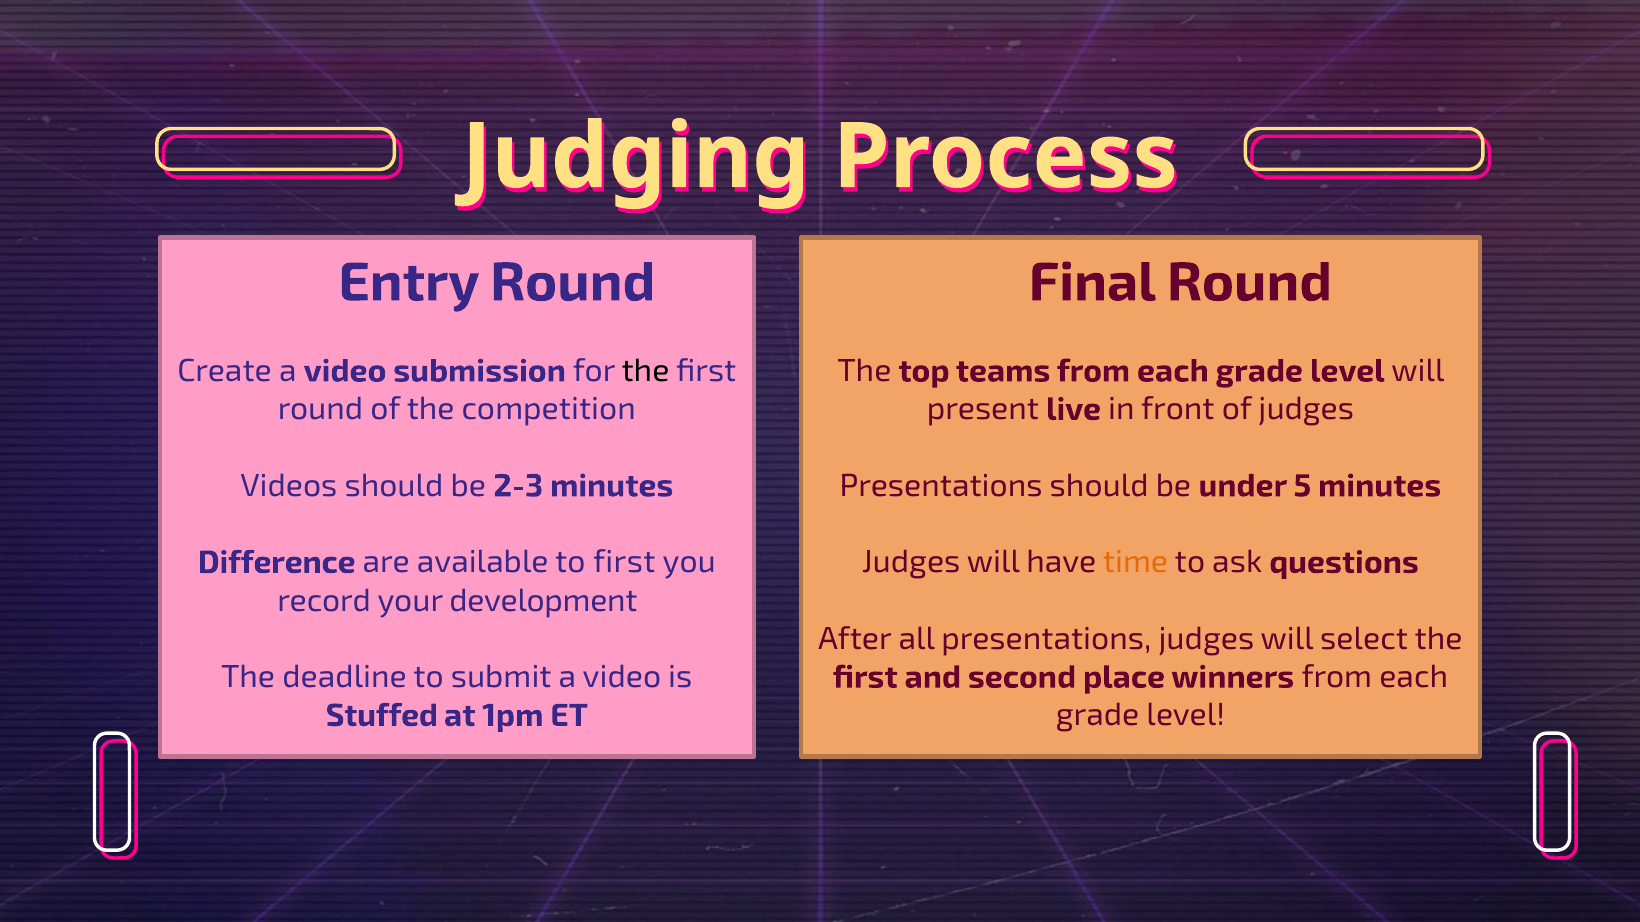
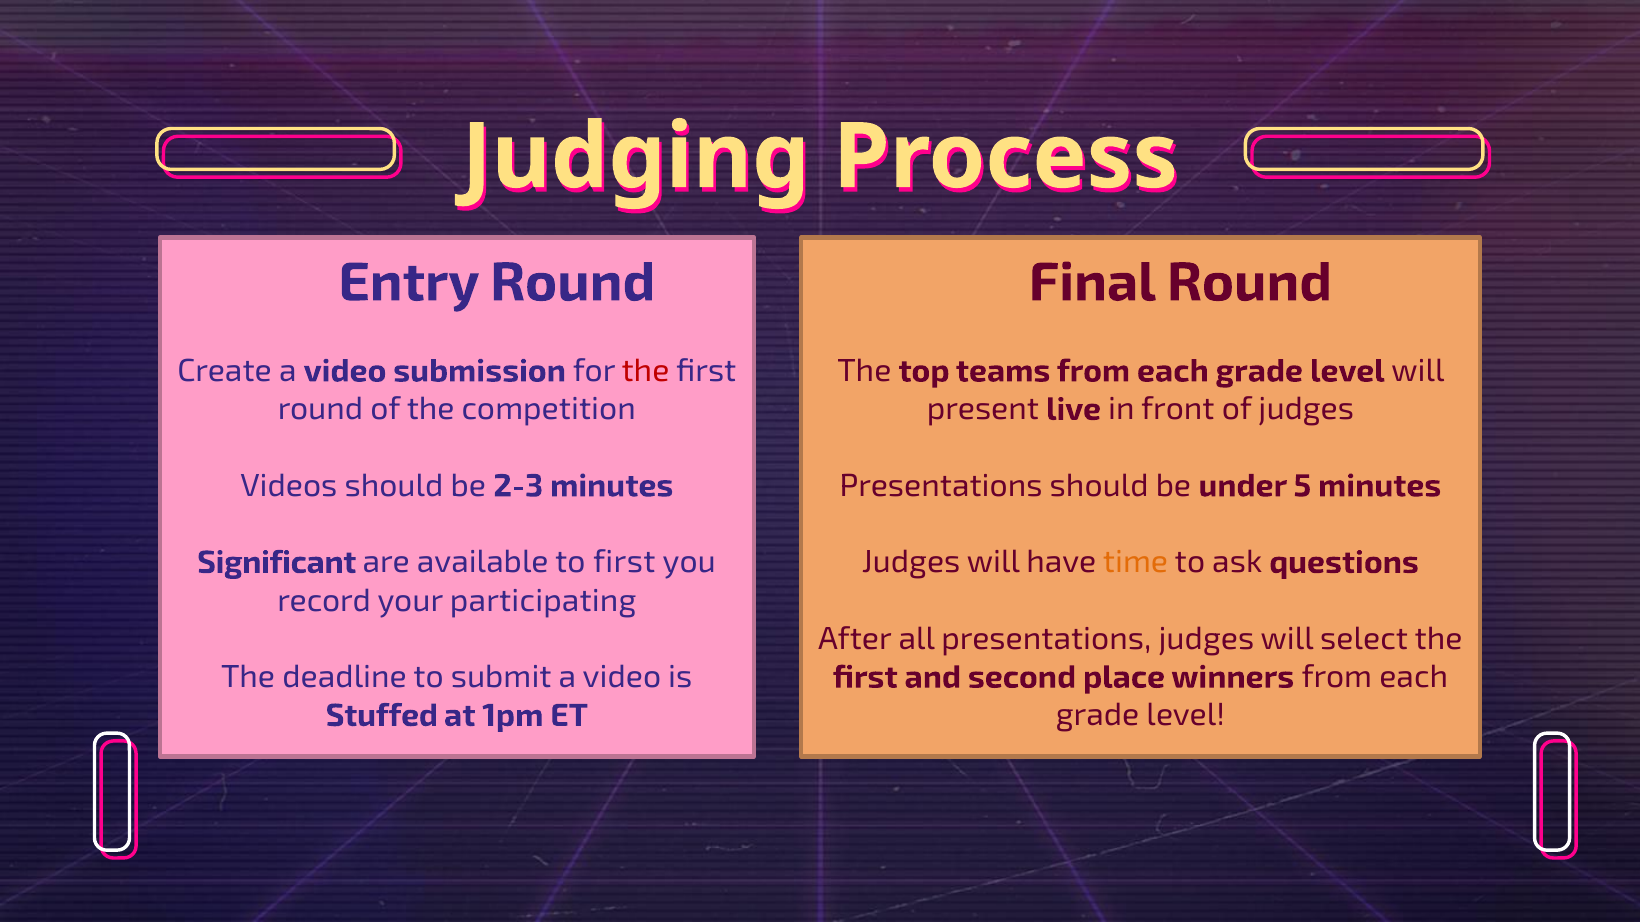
the at (645, 371) colour: black -> red
Difference: Difference -> Significant
development: development -> participating
